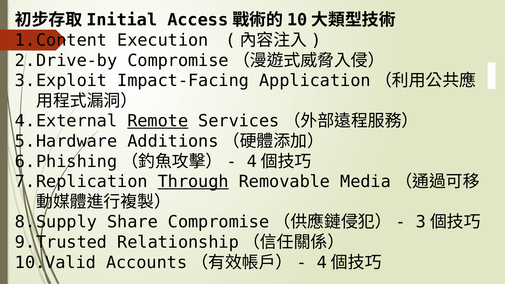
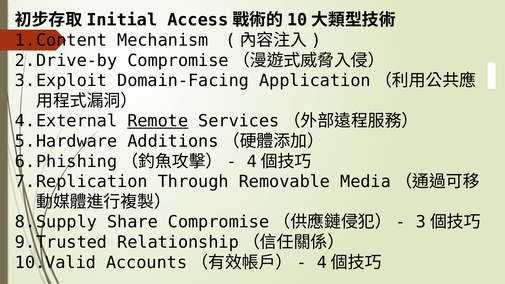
Execution: Execution -> Mechanism
Impact-Facing: Impact-Facing -> Domain-Facing
Through underline: present -> none
